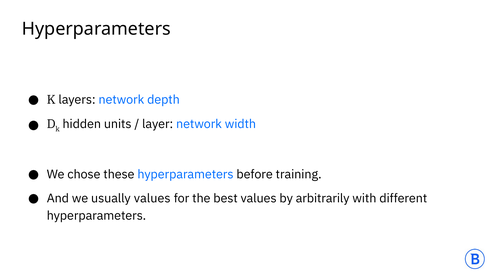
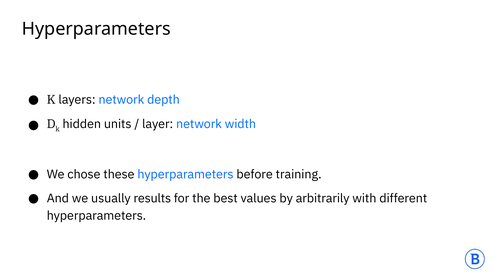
usually values: values -> results
